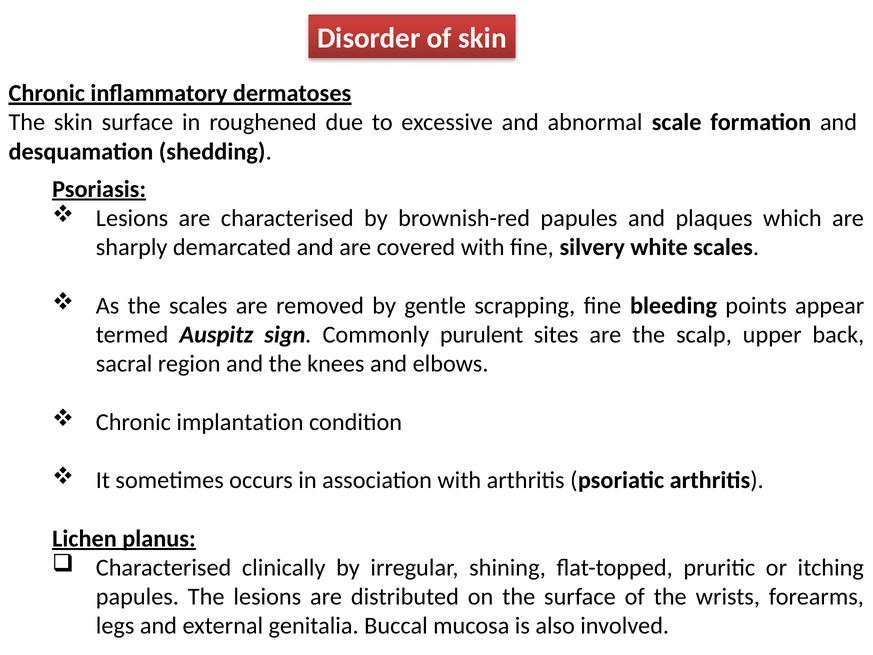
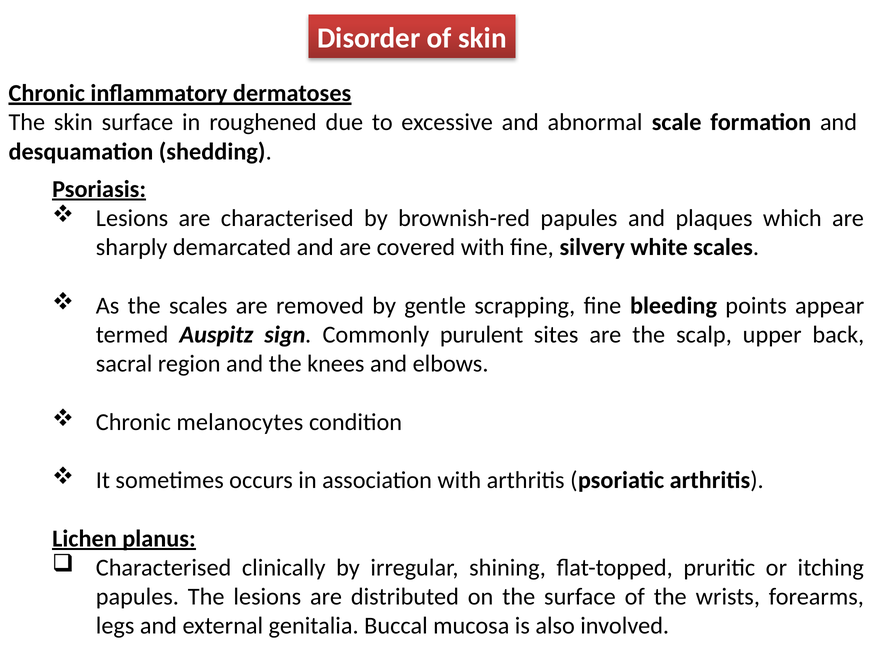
implantation: implantation -> melanocytes
